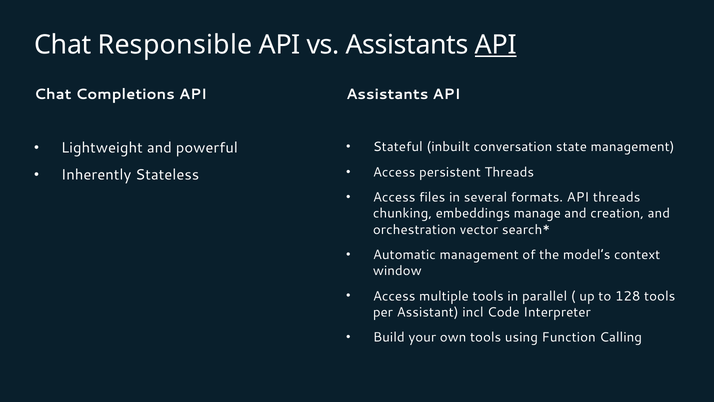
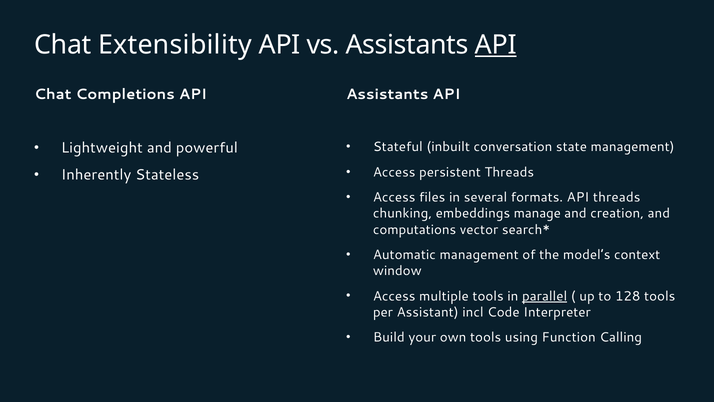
Responsible: Responsible -> Extensibility
orchestration: orchestration -> computations
parallel underline: none -> present
